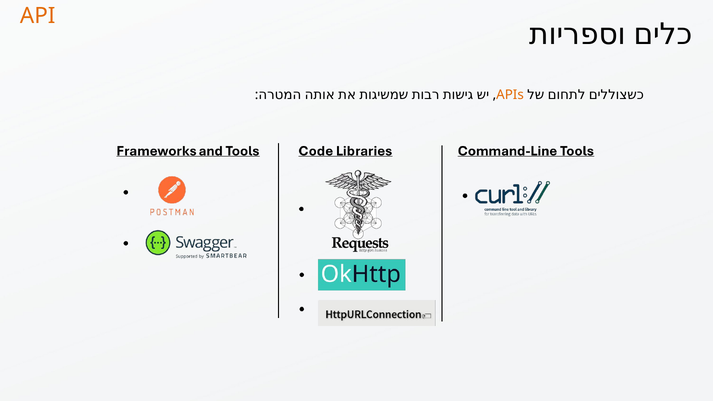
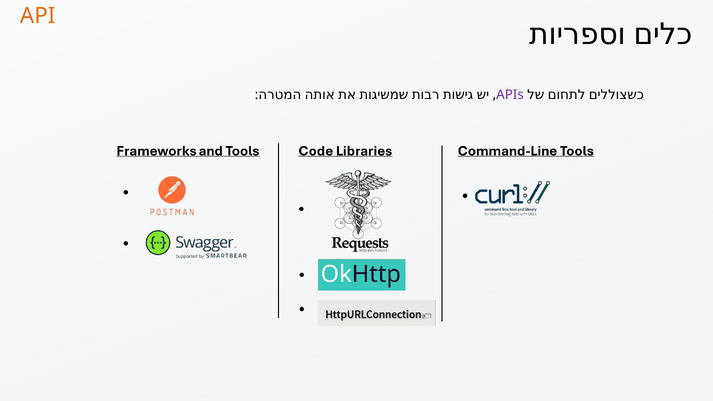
APIs colour: orange -> purple
